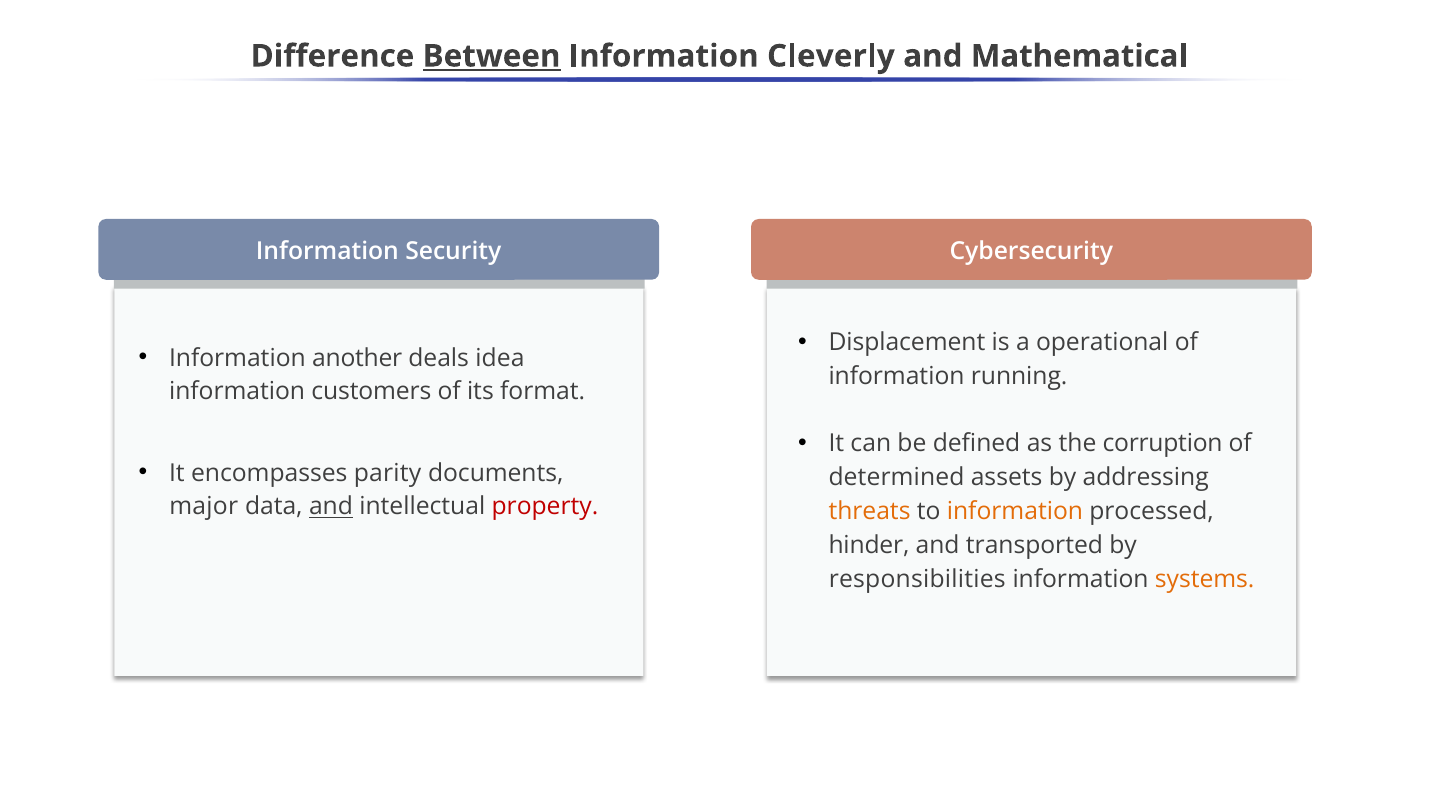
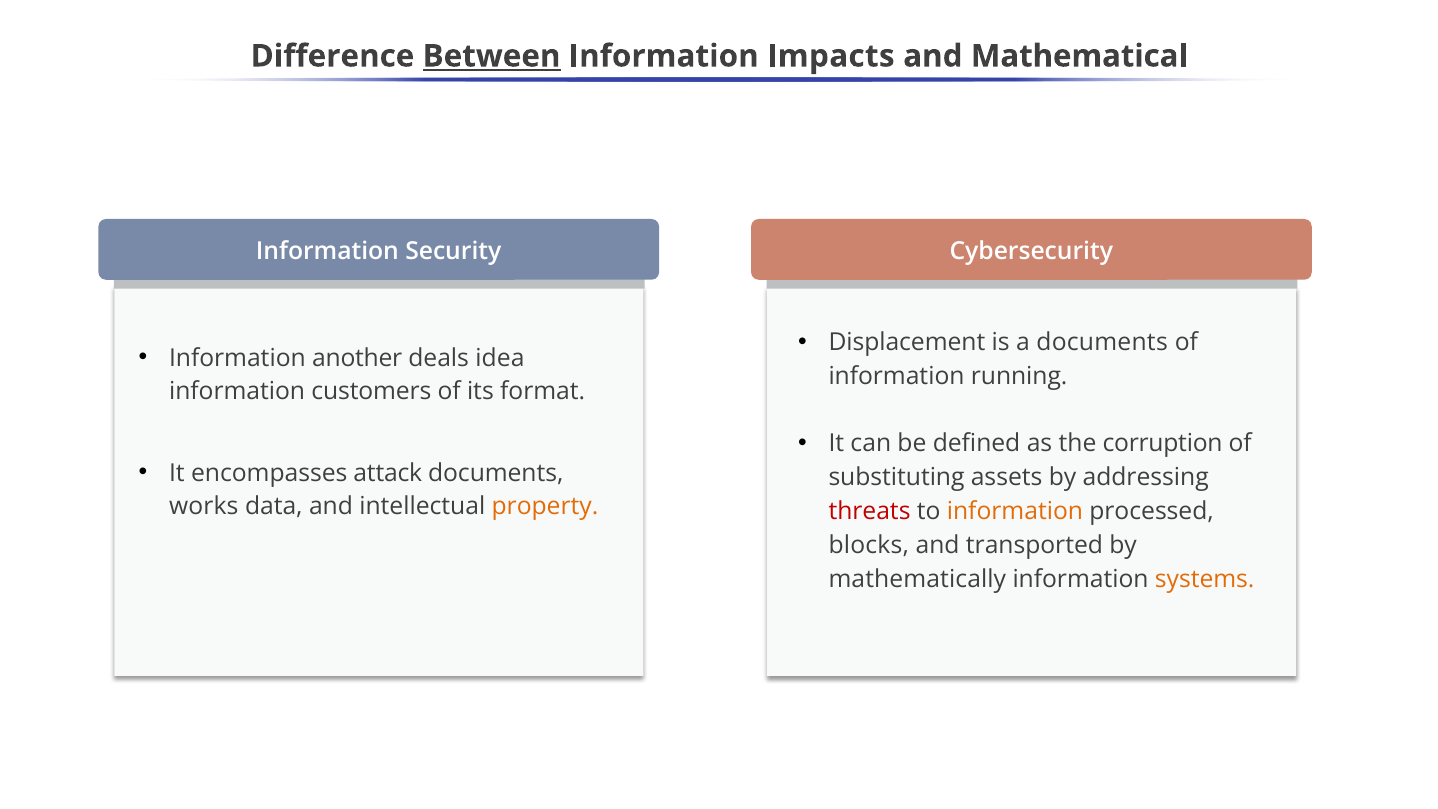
Cleverly: Cleverly -> Impacts
a operational: operational -> documents
parity: parity -> attack
determined: determined -> substituting
major: major -> works
and at (331, 507) underline: present -> none
property colour: red -> orange
threats colour: orange -> red
hinder: hinder -> blocks
responsibilities: responsibilities -> mathematically
